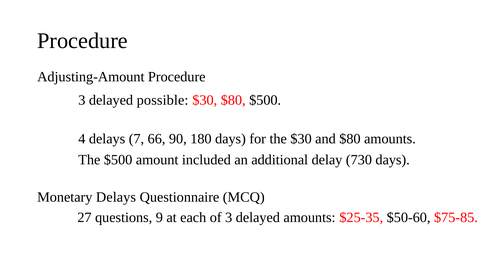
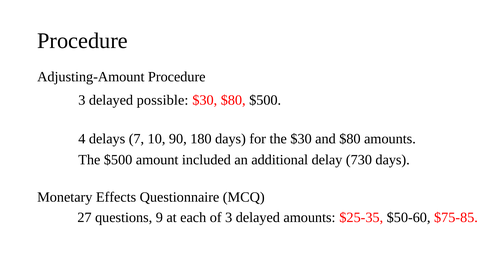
66: 66 -> 10
Monetary Delays: Delays -> Effects
